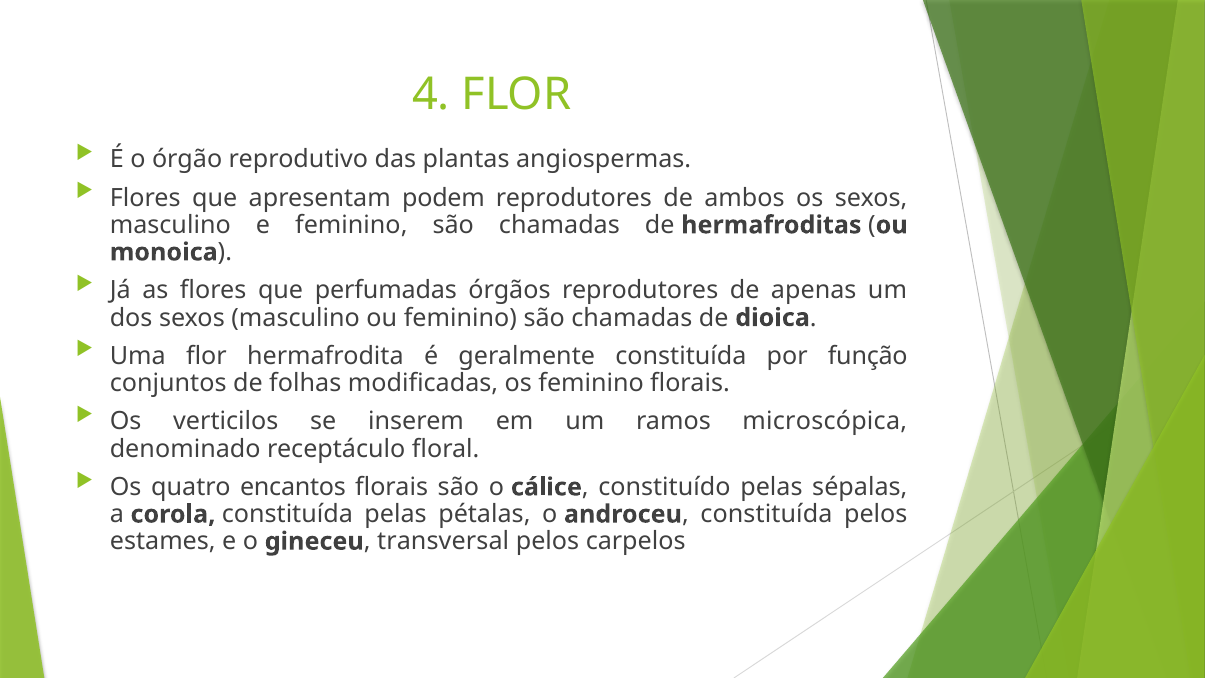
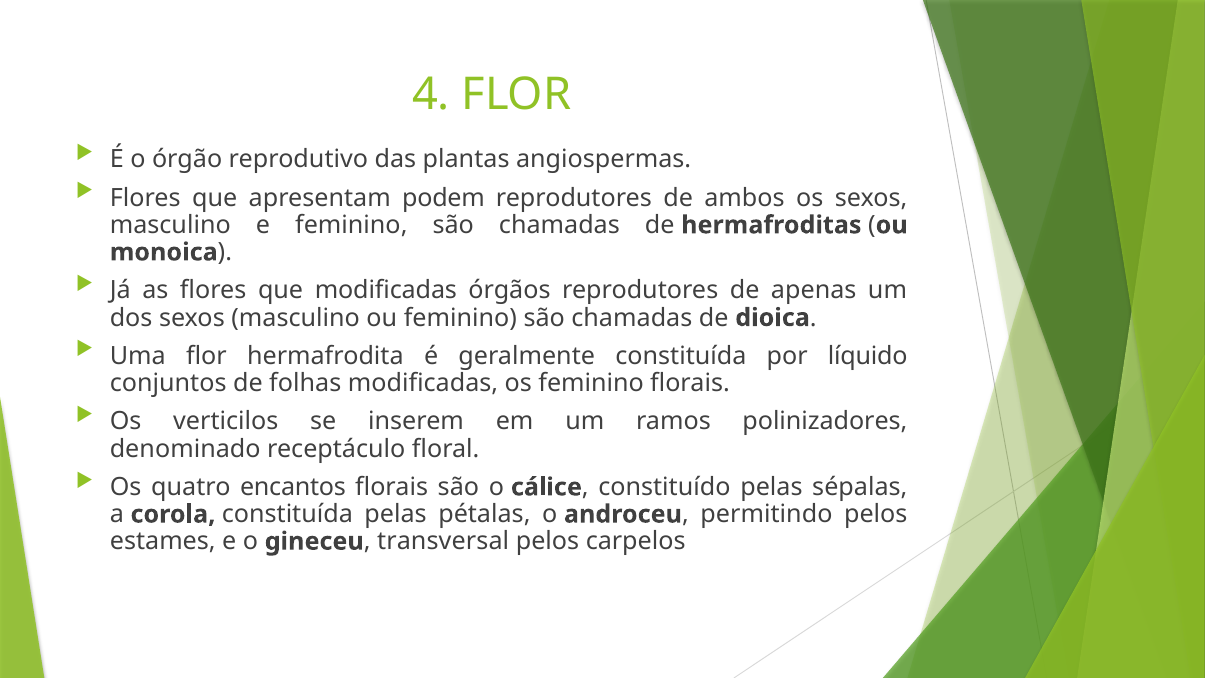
que perfumadas: perfumadas -> modificadas
função: função -> líquido
microscópica: microscópica -> polinizadores
constituída at (766, 514): constituída -> permitindo
